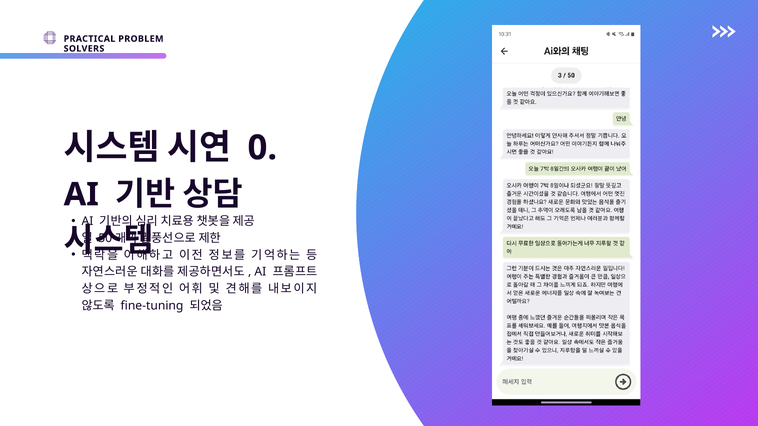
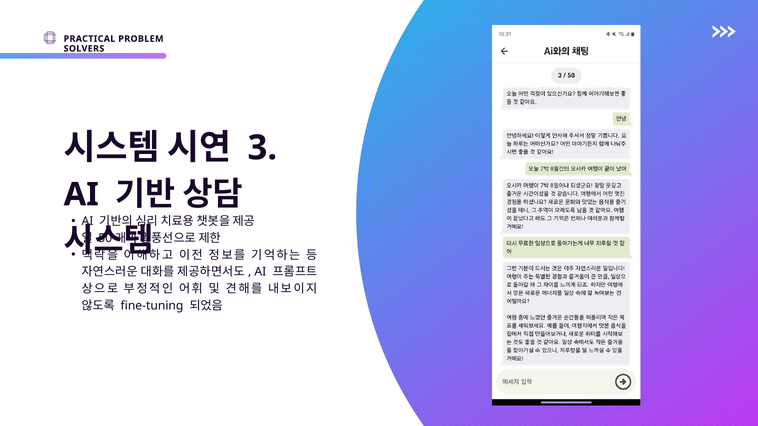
0: 0 -> 3
